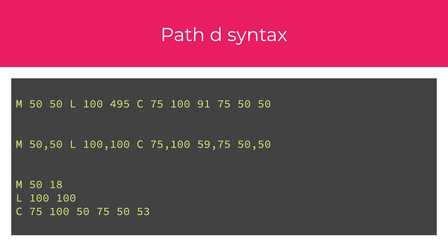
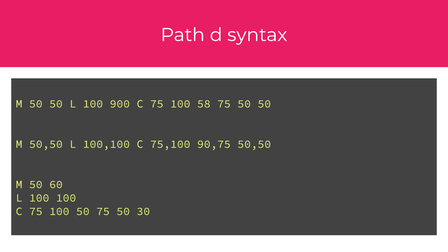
495: 495 -> 900
91: 91 -> 58
59,75: 59,75 -> 90,75
18: 18 -> 60
53: 53 -> 30
